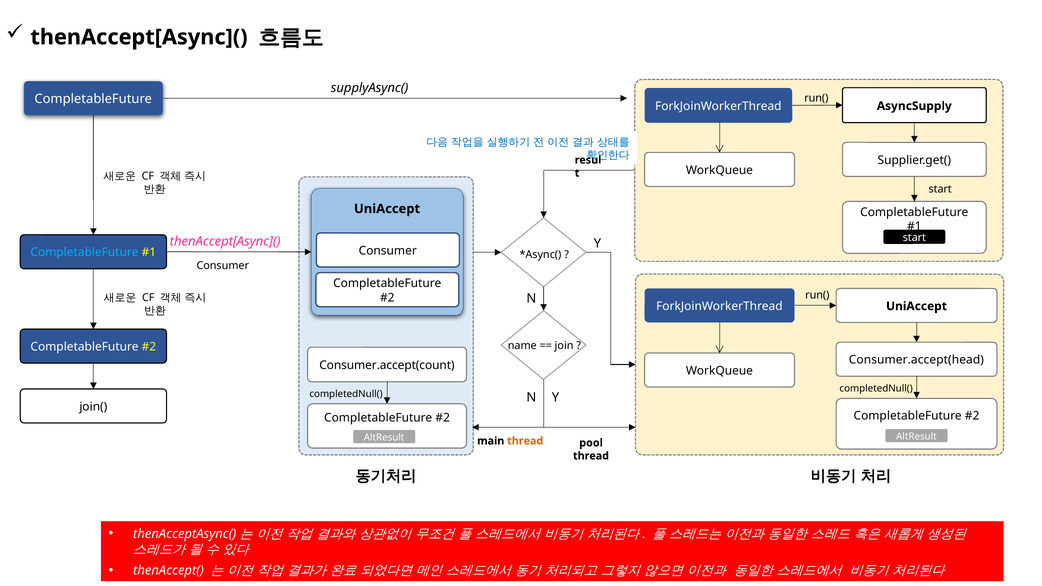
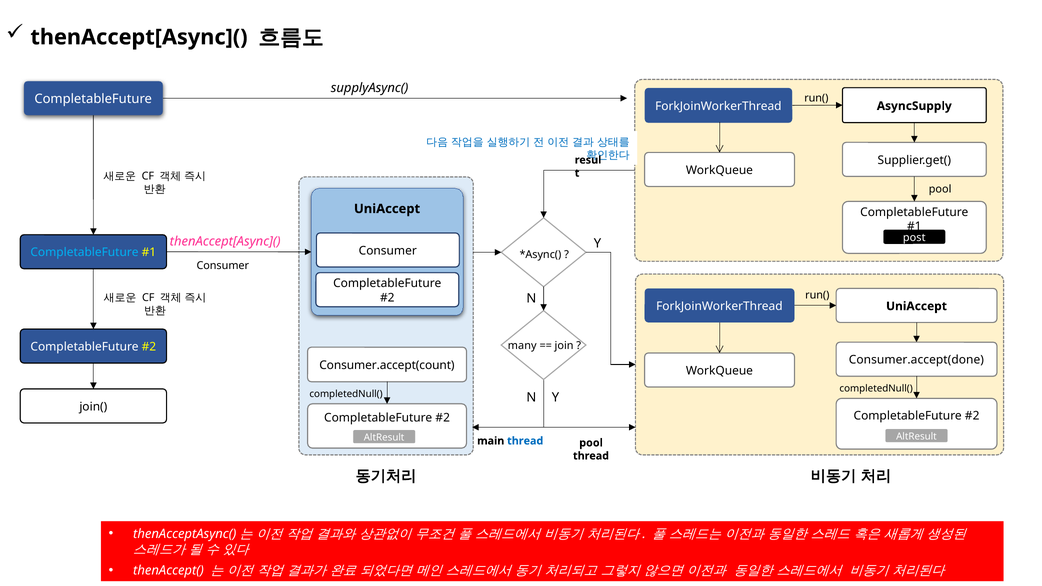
start at (940, 189): start -> pool
start at (914, 238): start -> post
name: name -> many
Consumer.accept(head: Consumer.accept(head -> Consumer.accept(done
thread at (525, 441) colour: orange -> blue
